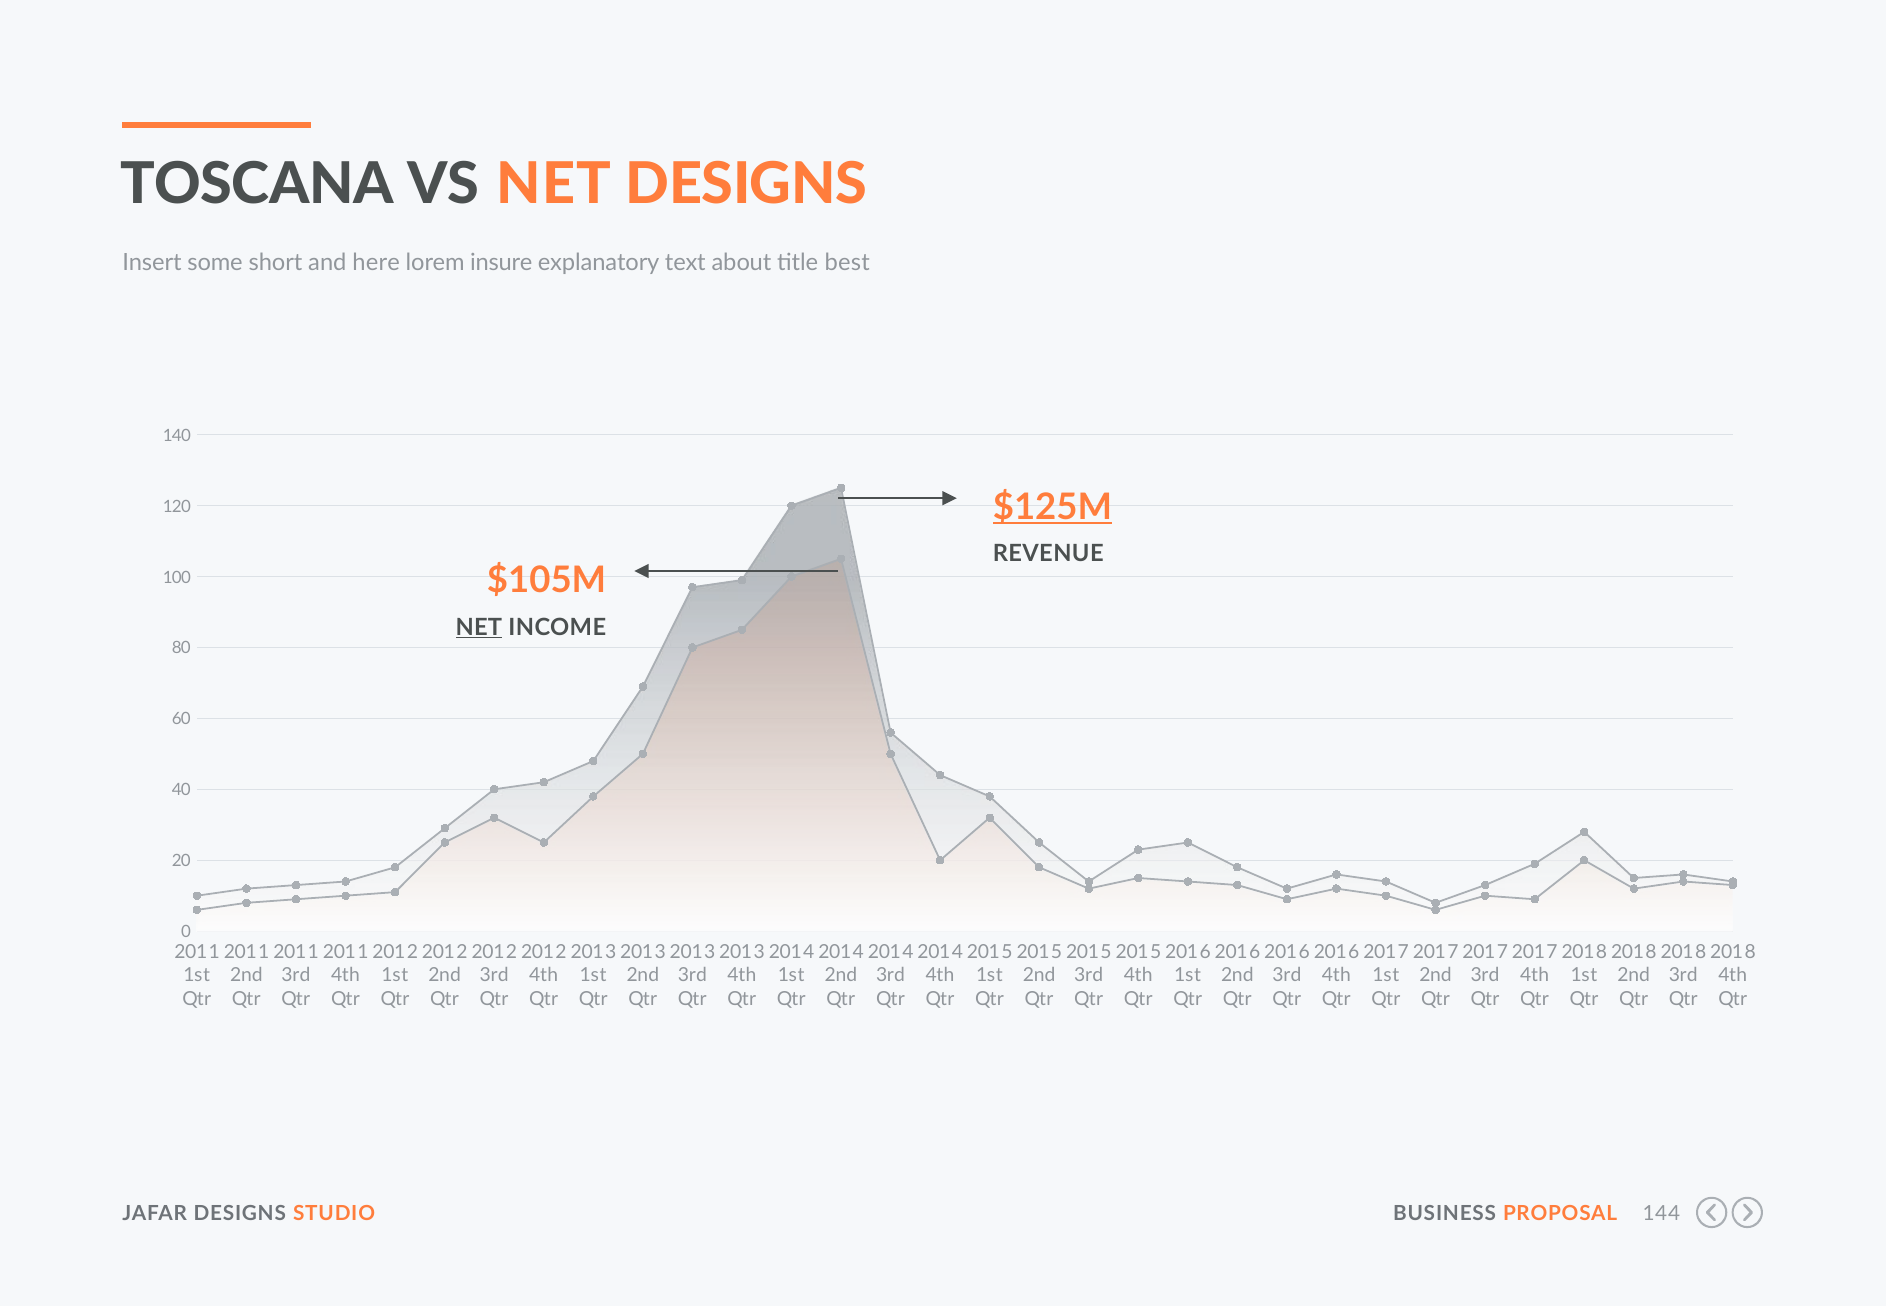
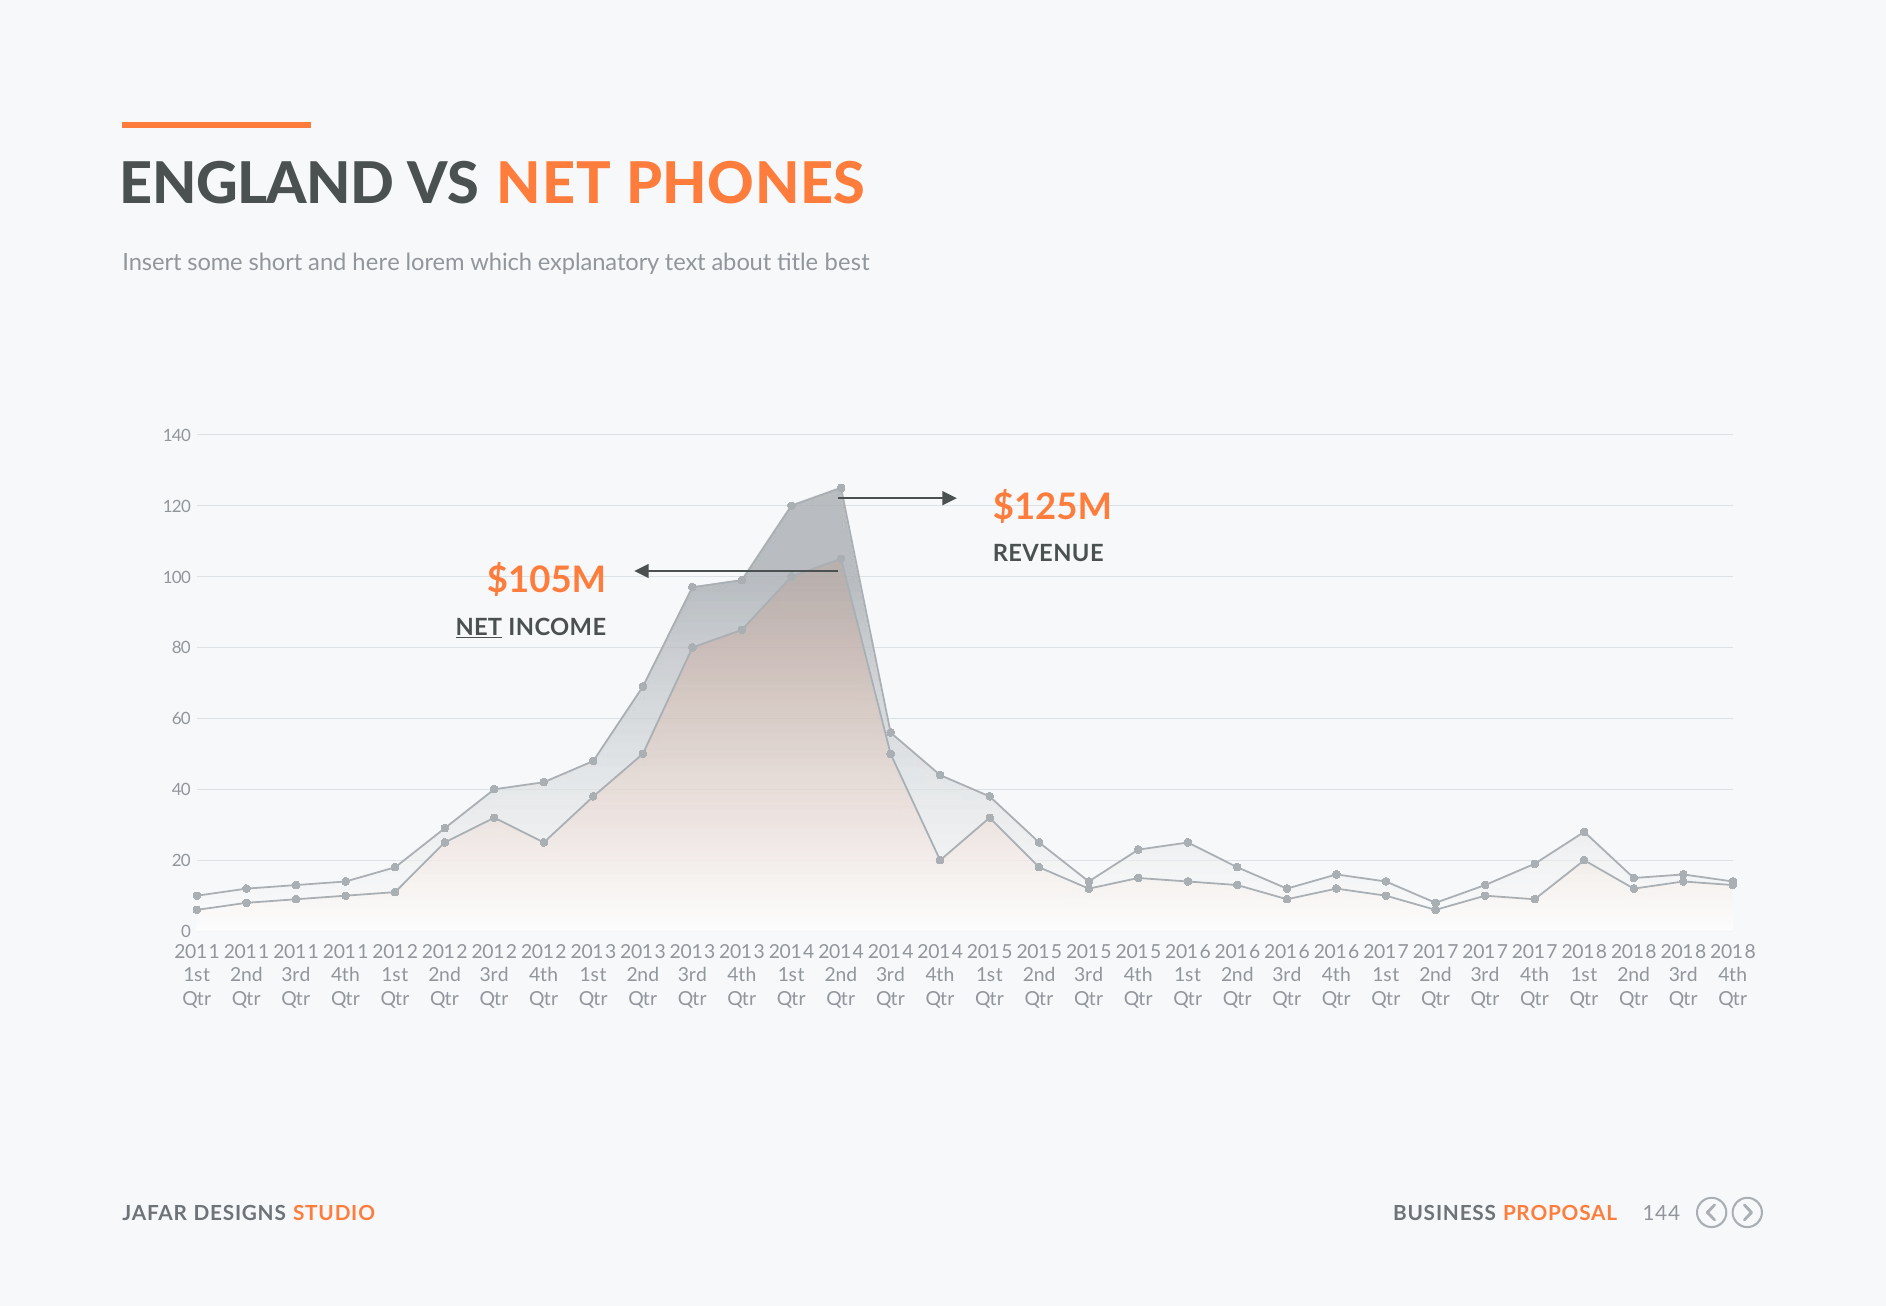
TOSCANA: TOSCANA -> ENGLAND
NET DESIGNS: DESIGNS -> PHONES
insure: insure -> which
$125M underline: present -> none
